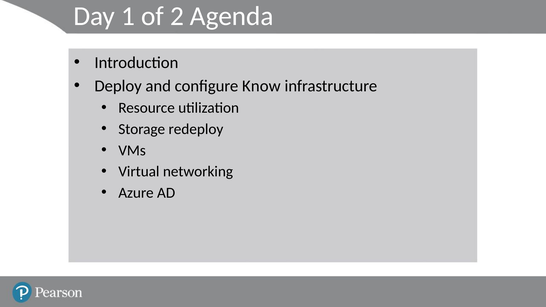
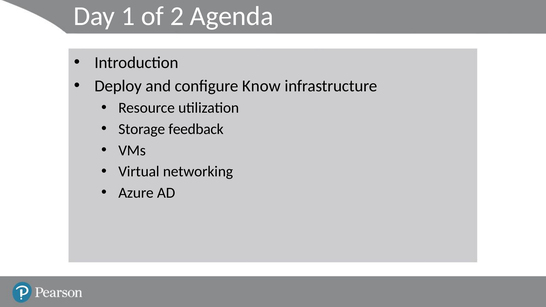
redeploy: redeploy -> feedback
